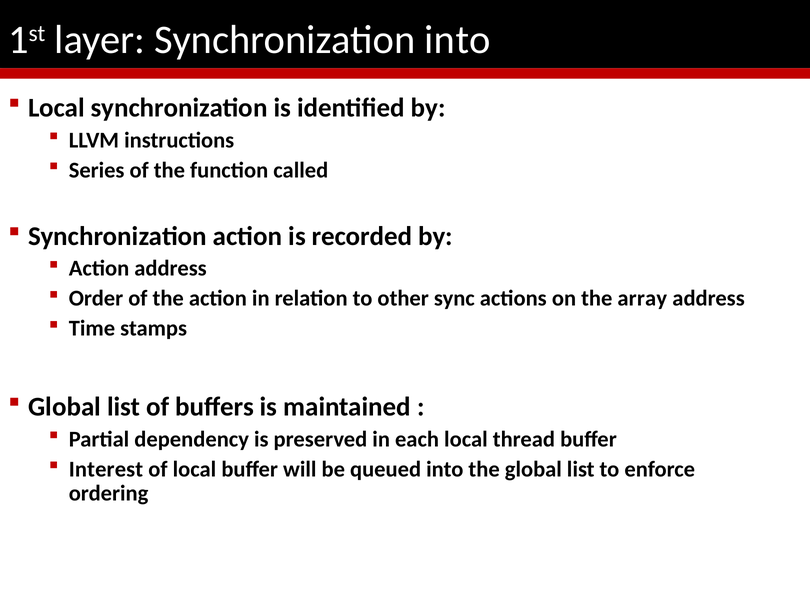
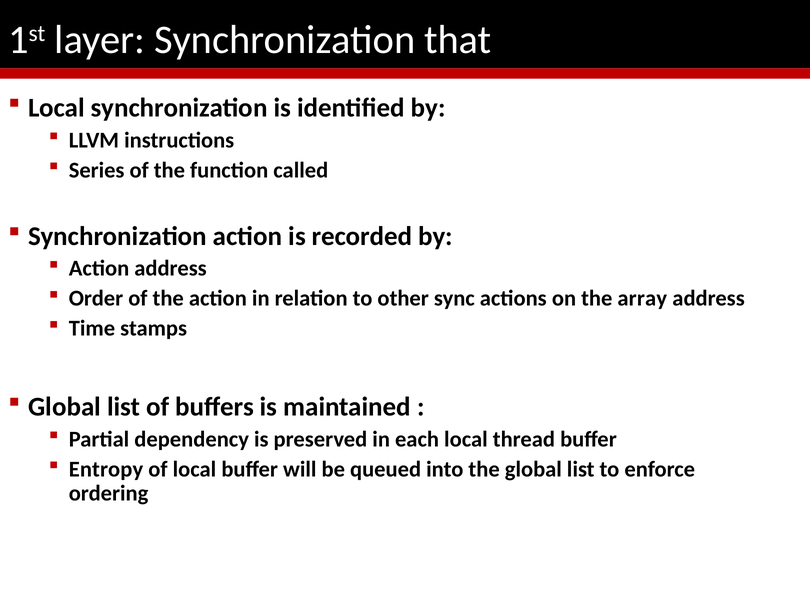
Synchronization into: into -> that
Interest: Interest -> Entropy
